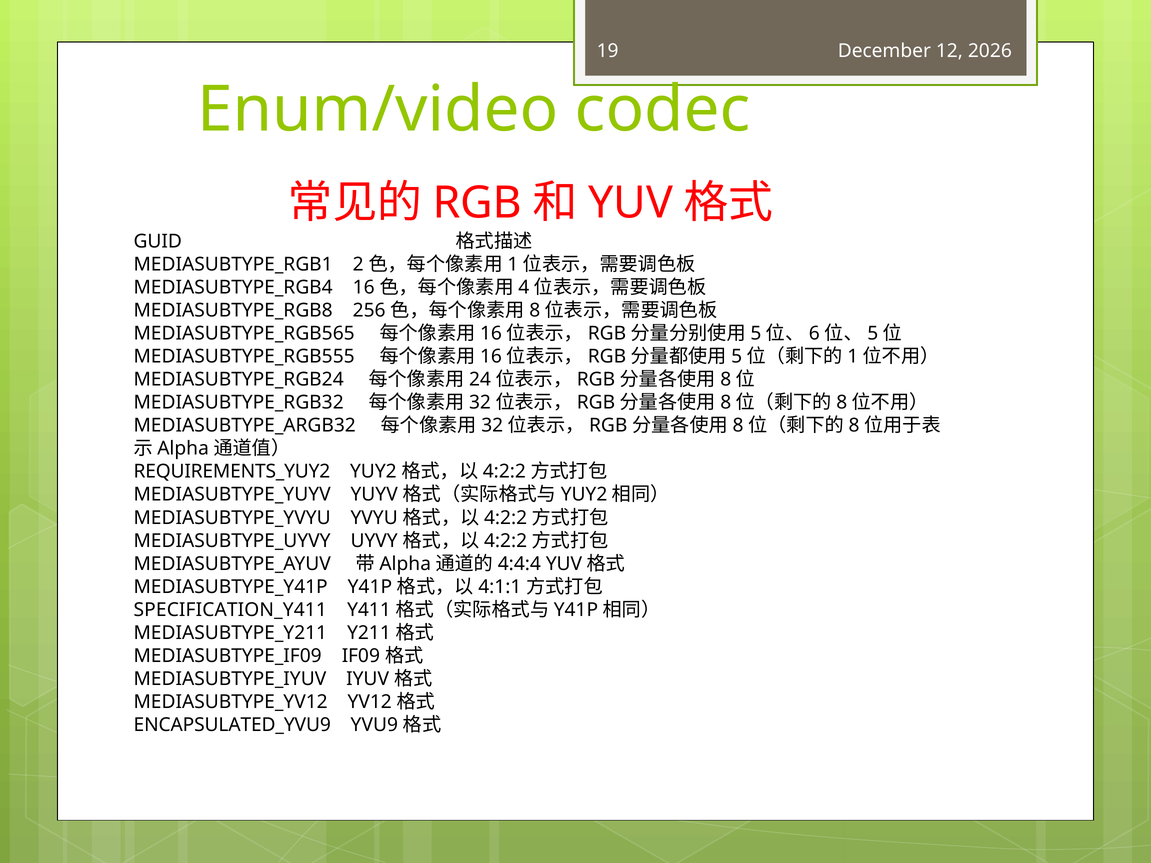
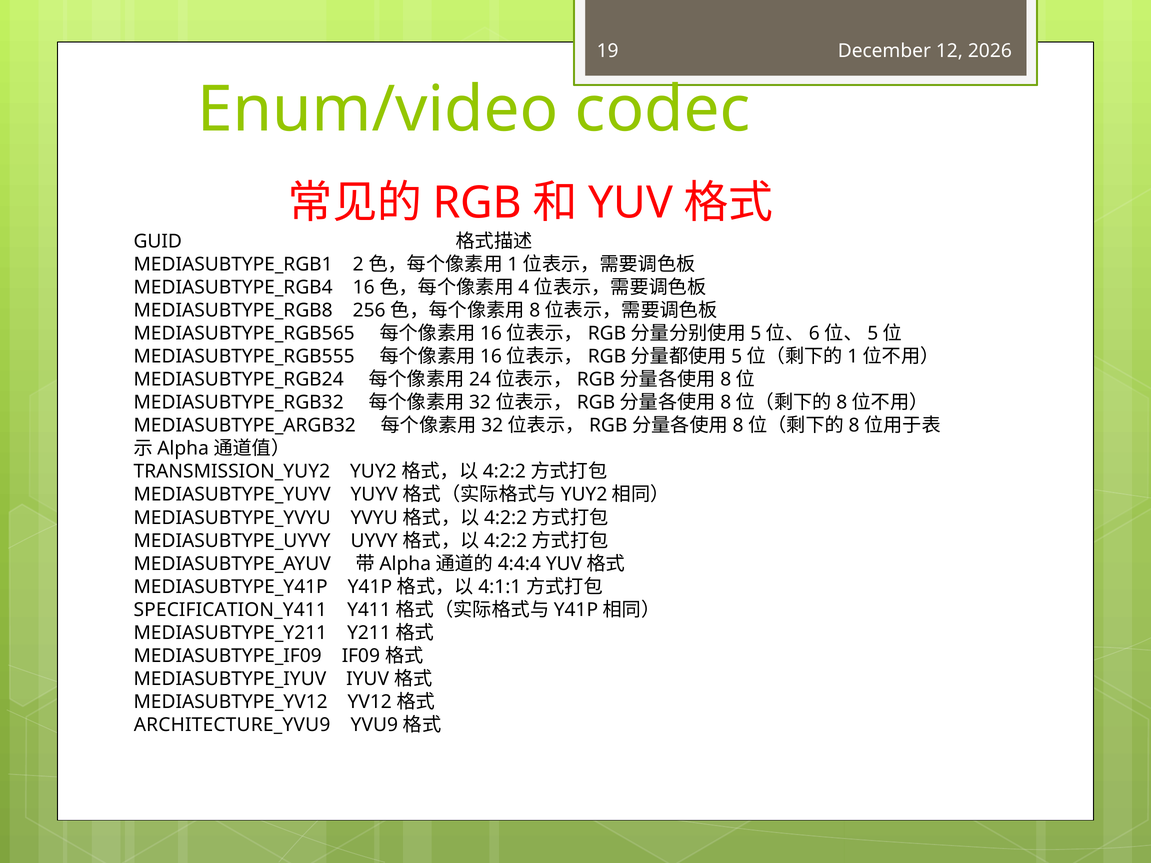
REQUIREMENTS_YUY2: REQUIREMENTS_YUY2 -> TRANSMISSION_YUY2
ENCAPSULATED_YVU9: ENCAPSULATED_YVU9 -> ARCHITECTURE_YVU9
